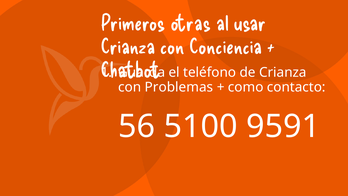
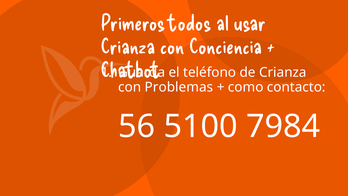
otras: otras -> todos
9591: 9591 -> 7984
